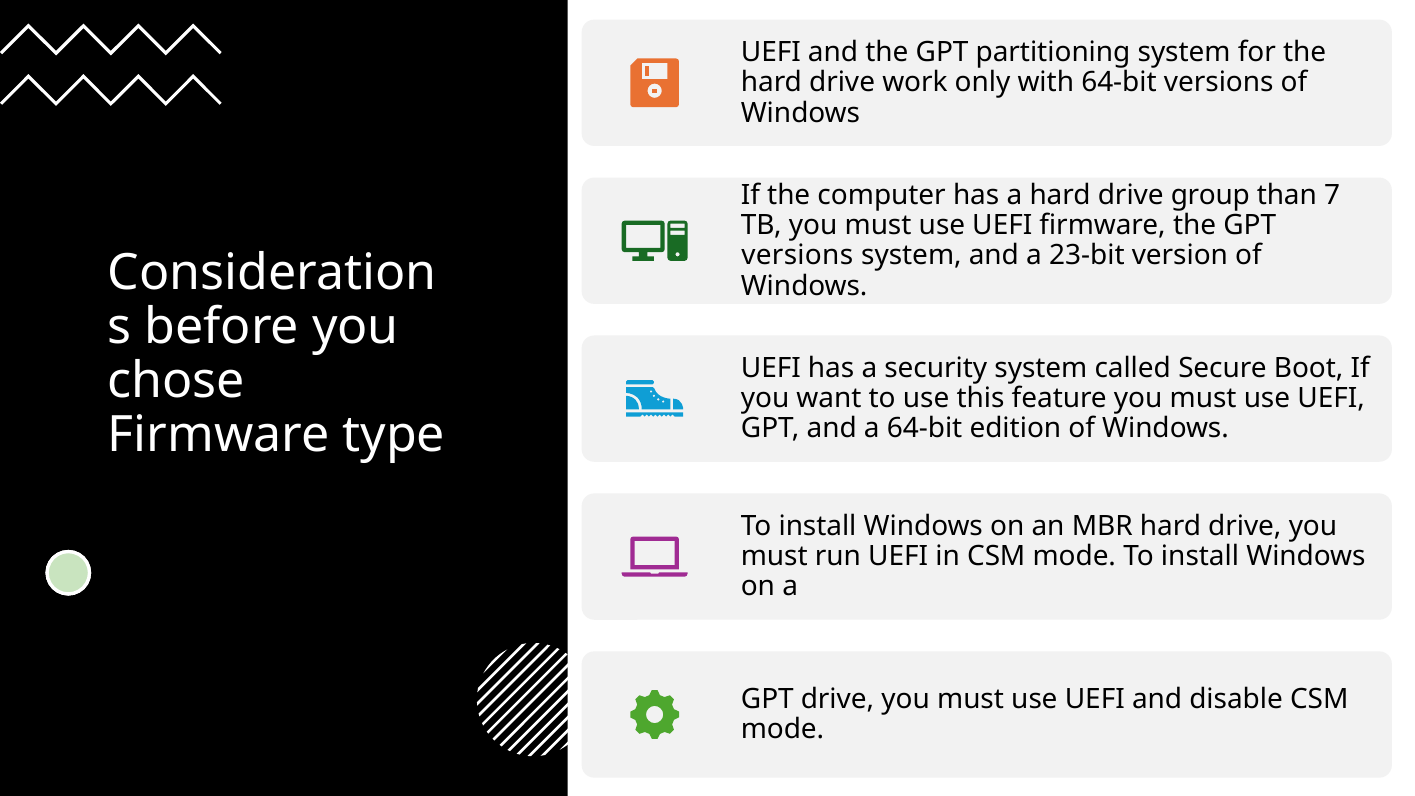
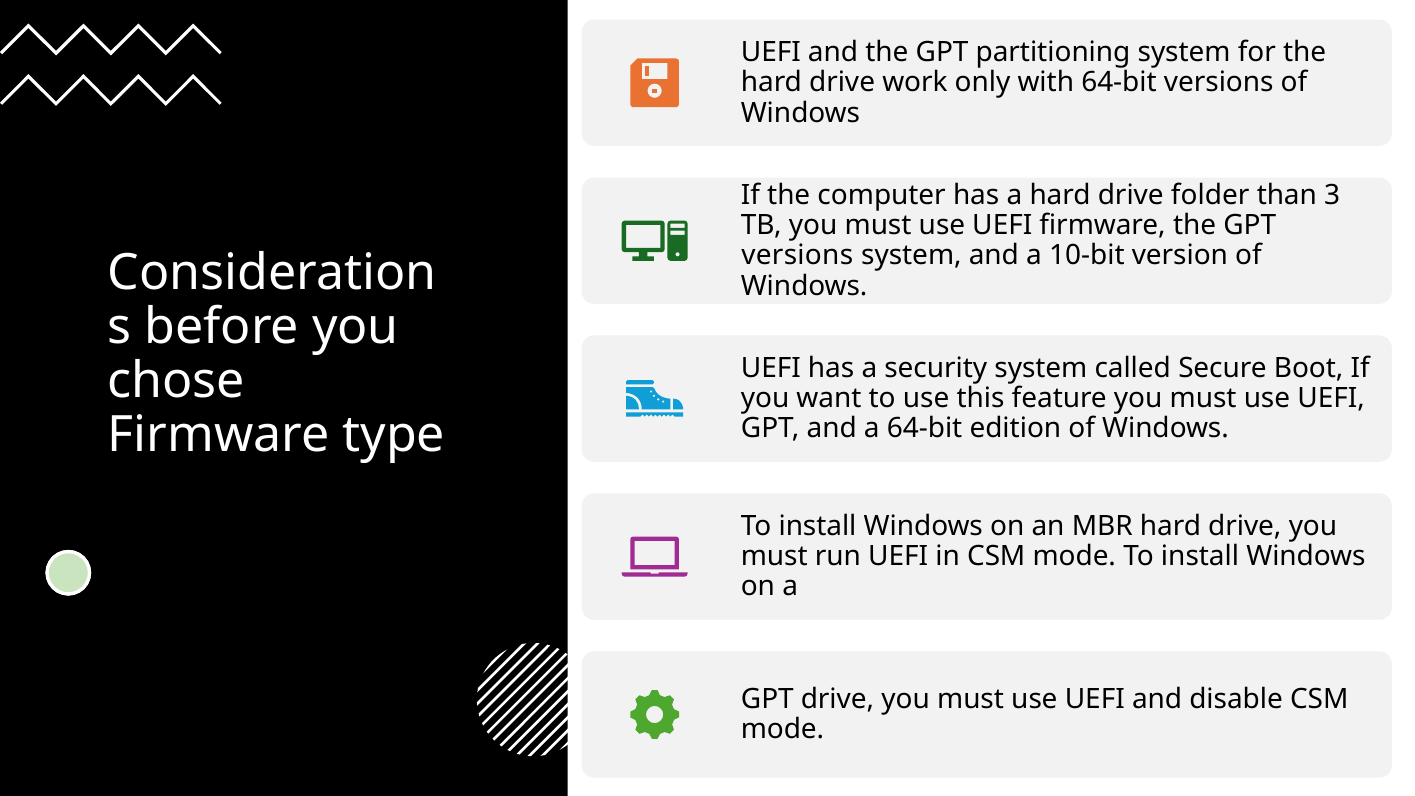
group: group -> folder
7: 7 -> 3
23-bit: 23-bit -> 10-bit
